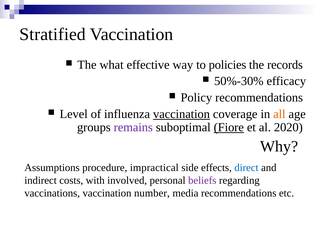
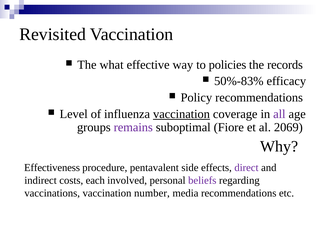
Stratified: Stratified -> Revisited
50%-30%: 50%-30% -> 50%-83%
all colour: orange -> purple
Fiore underline: present -> none
2020: 2020 -> 2069
Assumptions: Assumptions -> Effectiveness
impractical: impractical -> pentavalent
direct colour: blue -> purple
with: with -> each
